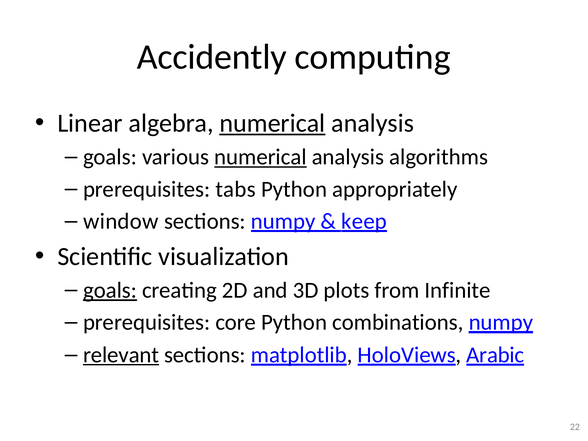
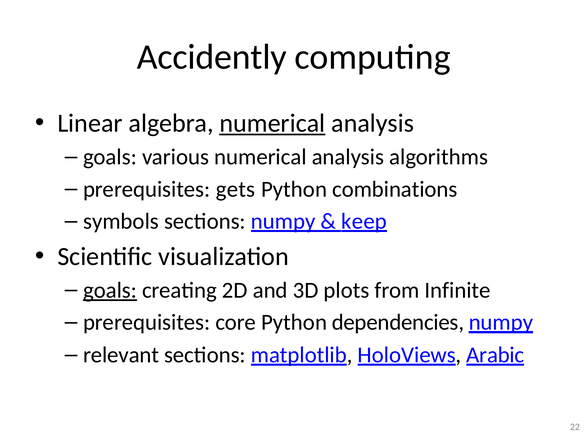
numerical at (260, 157) underline: present -> none
tabs: tabs -> gets
appropriately: appropriately -> combinations
window: window -> symbols
combinations: combinations -> dependencies
relevant underline: present -> none
